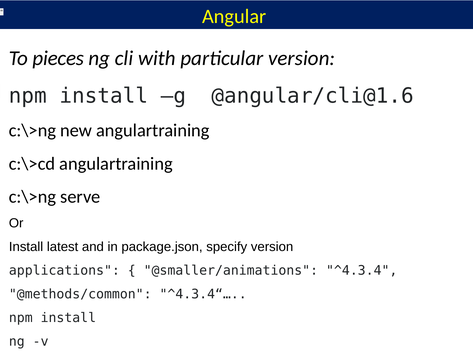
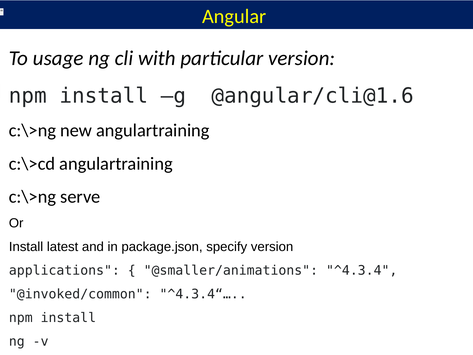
pieces: pieces -> usage
@methods/common: @methods/common -> @invoked/common
